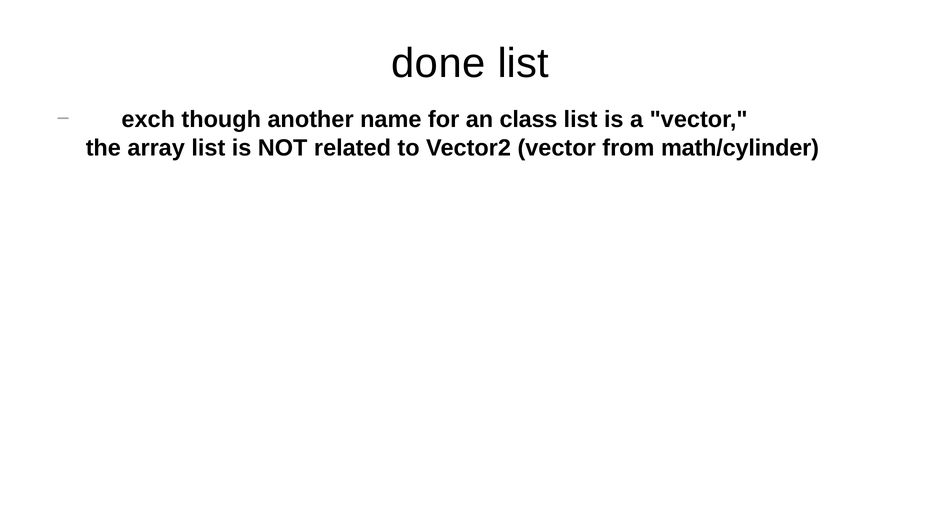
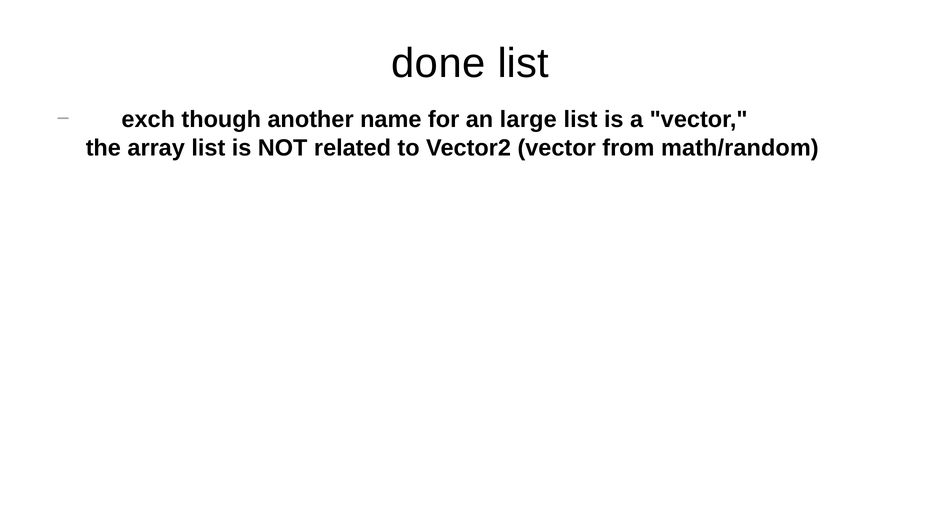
class: class -> large
math/cylinder: math/cylinder -> math/random
